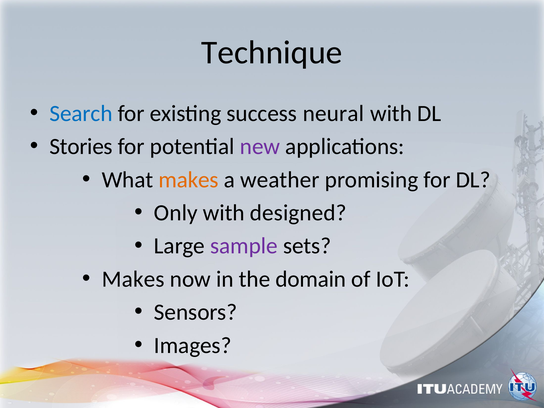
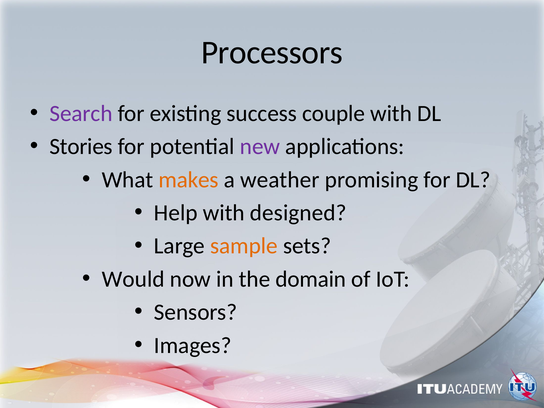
Technique: Technique -> Processors
Search colour: blue -> purple
neural: neural -> couple
Only: Only -> Help
sample colour: purple -> orange
Makes at (133, 279): Makes -> Would
